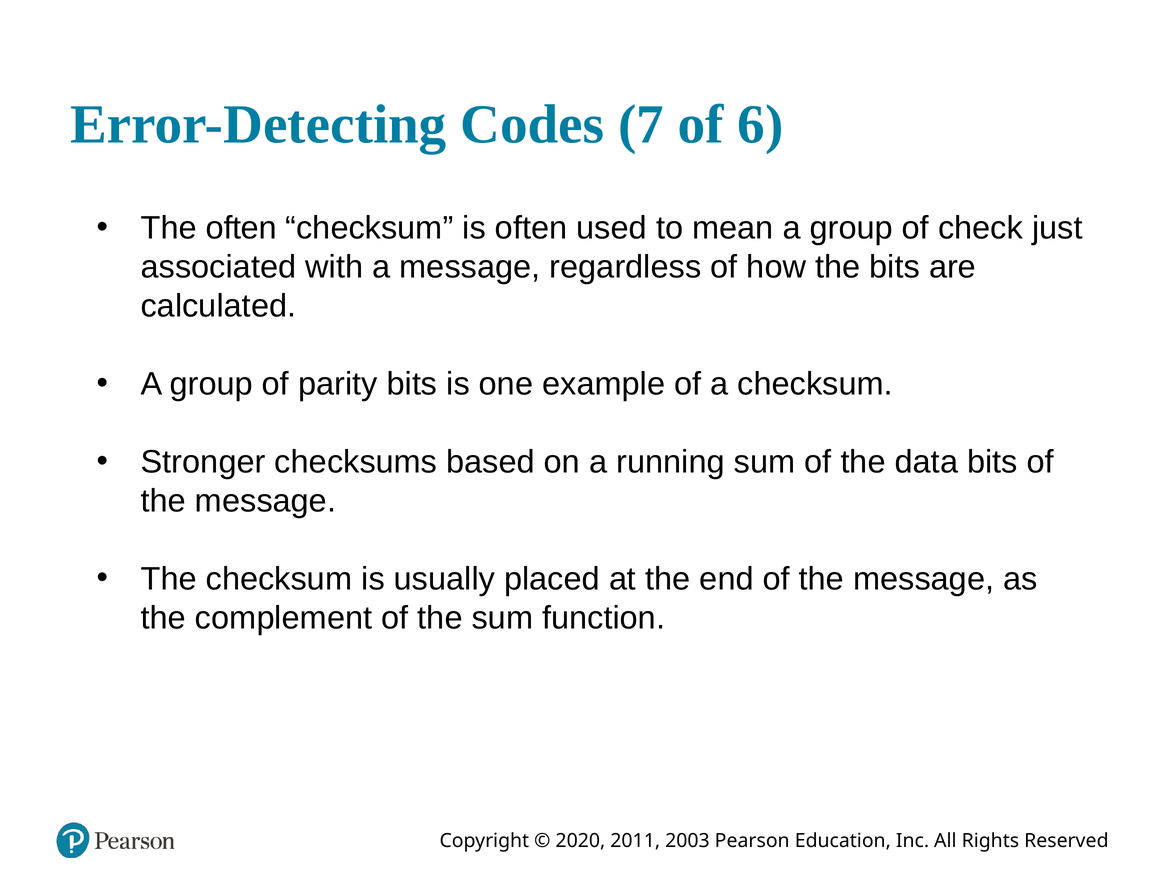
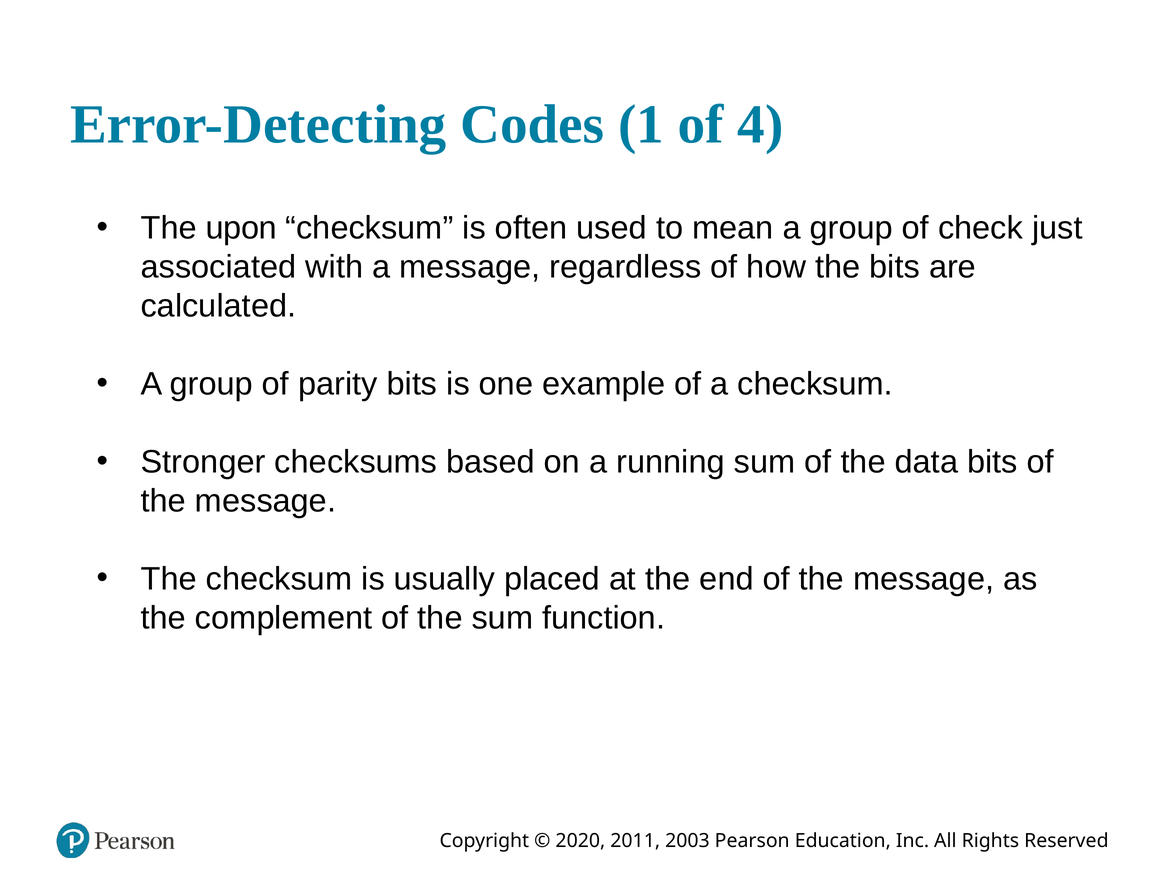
7: 7 -> 1
6: 6 -> 4
The often: often -> upon
